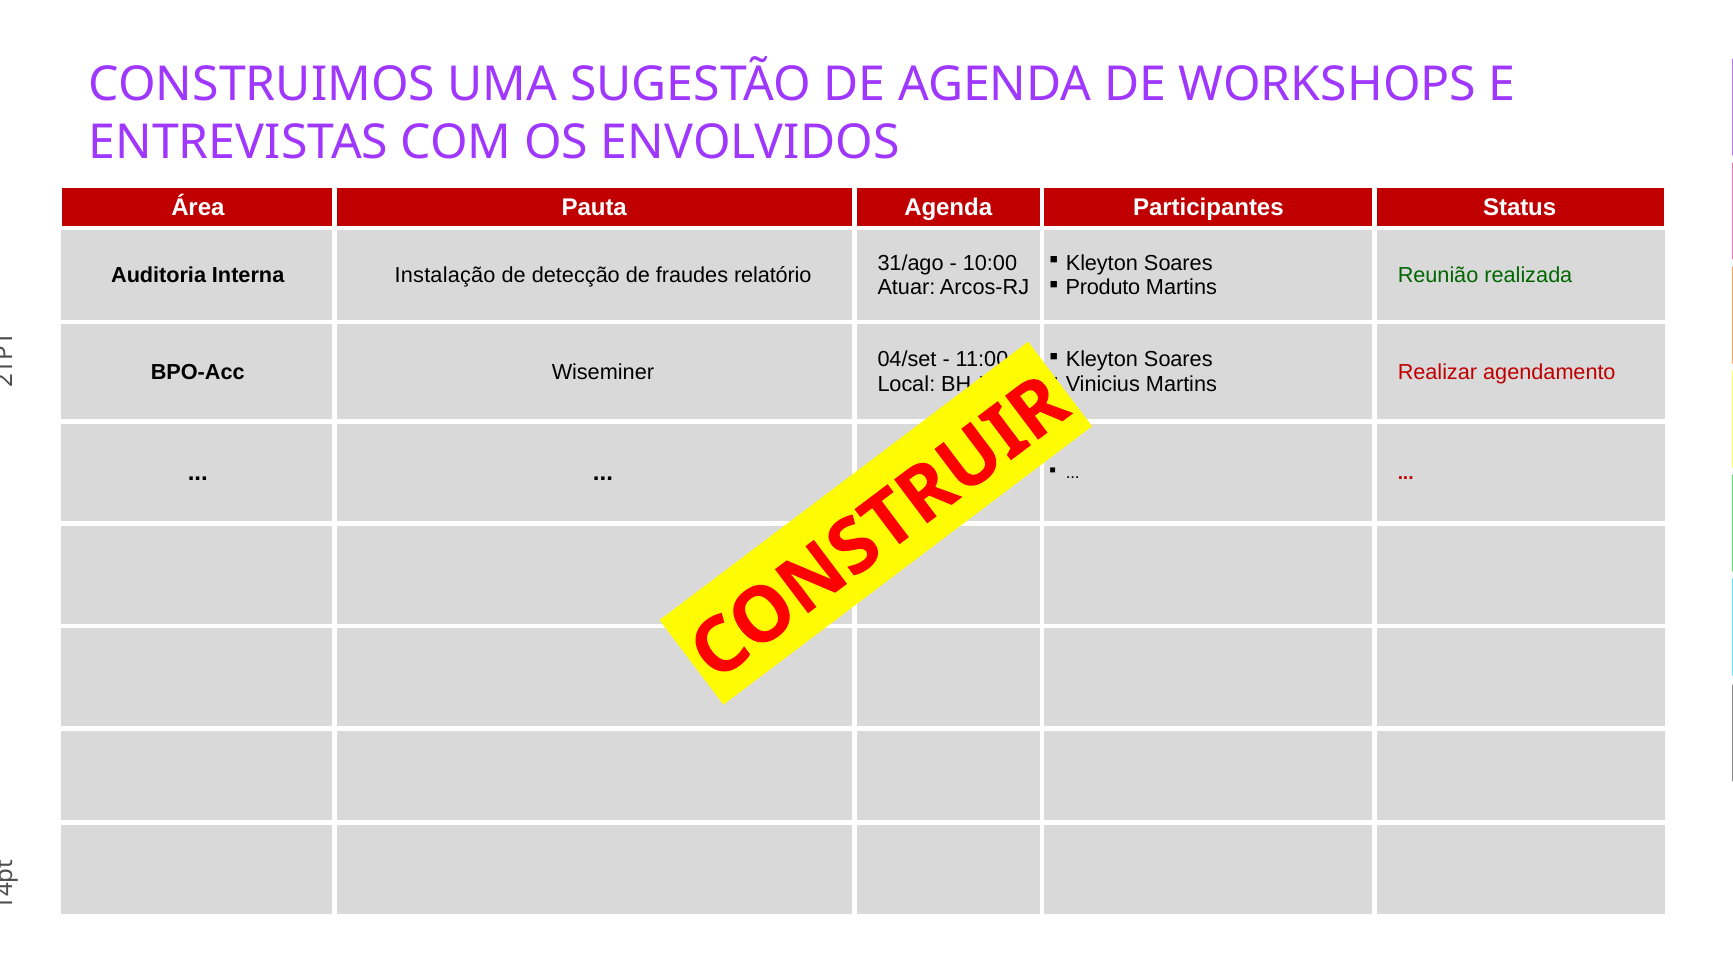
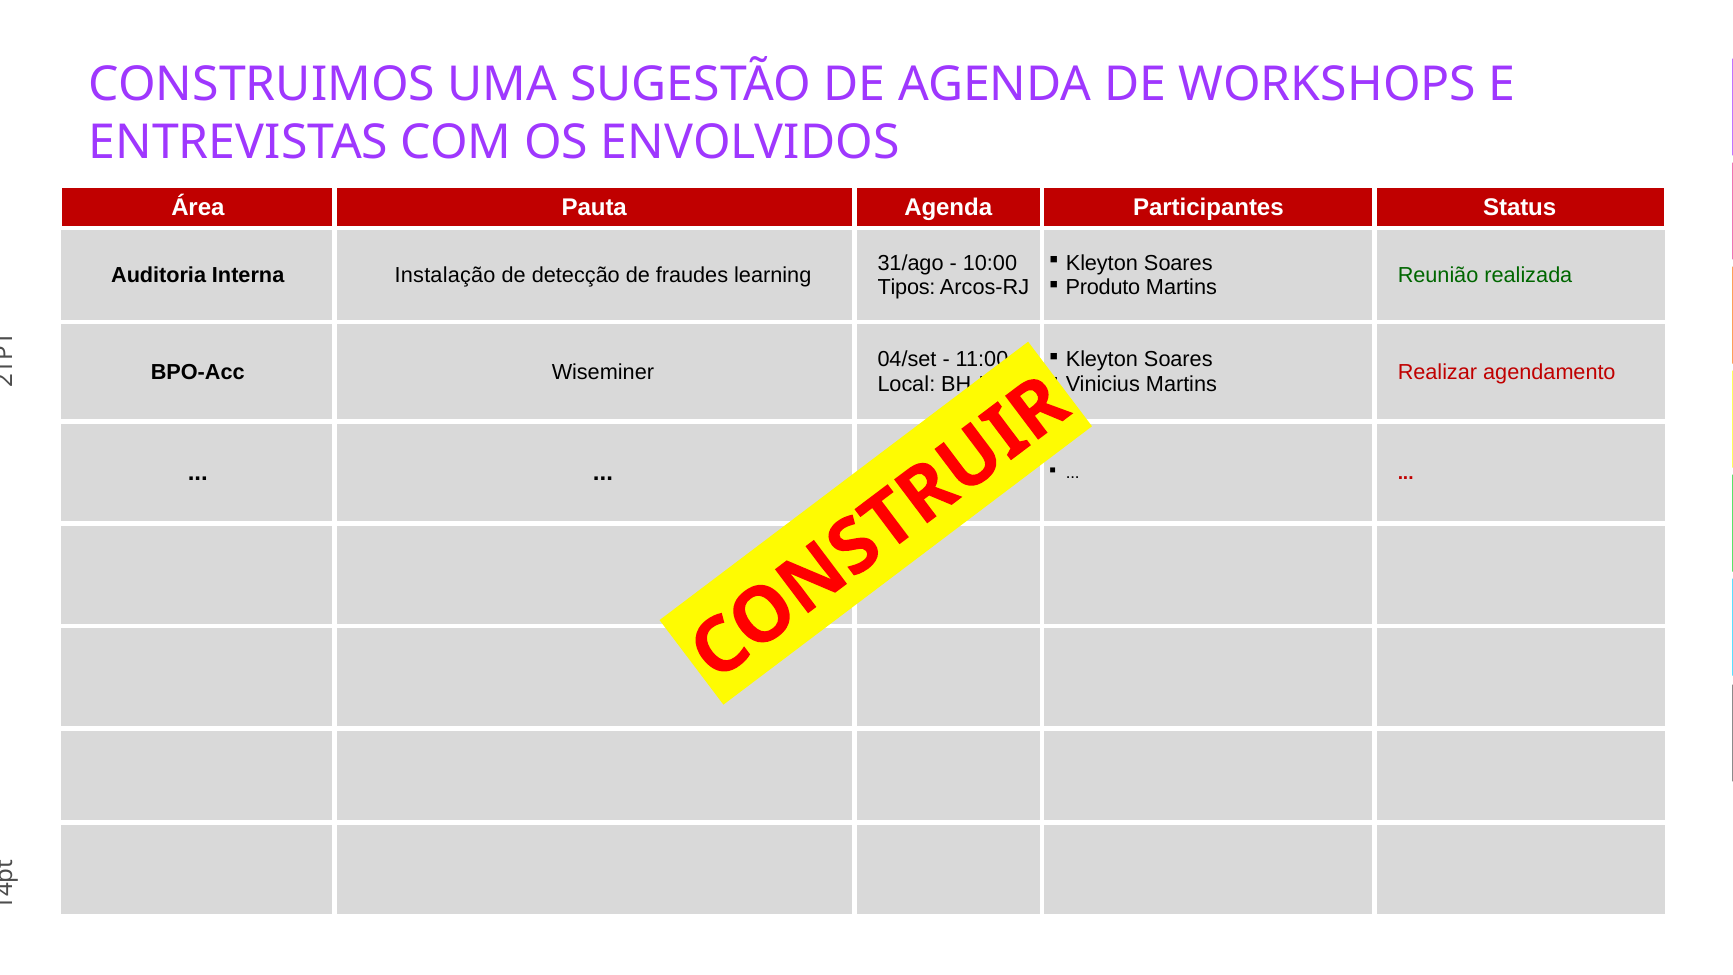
relatório: relatório -> learning
Atuar: Atuar -> Tipos
